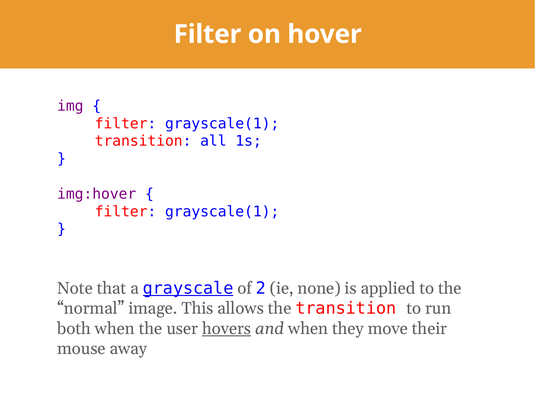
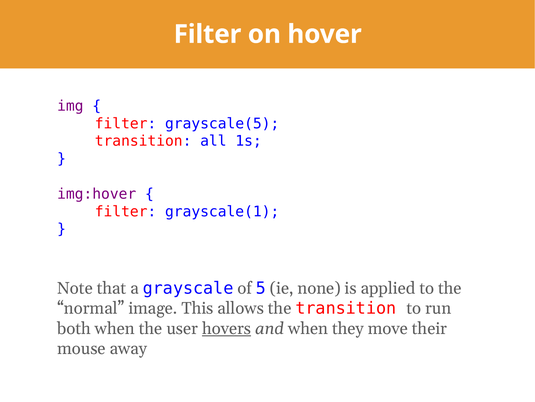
grayscale(1 at (222, 123): grayscale(1 -> grayscale(5
grayscale underline: present -> none
2: 2 -> 5
